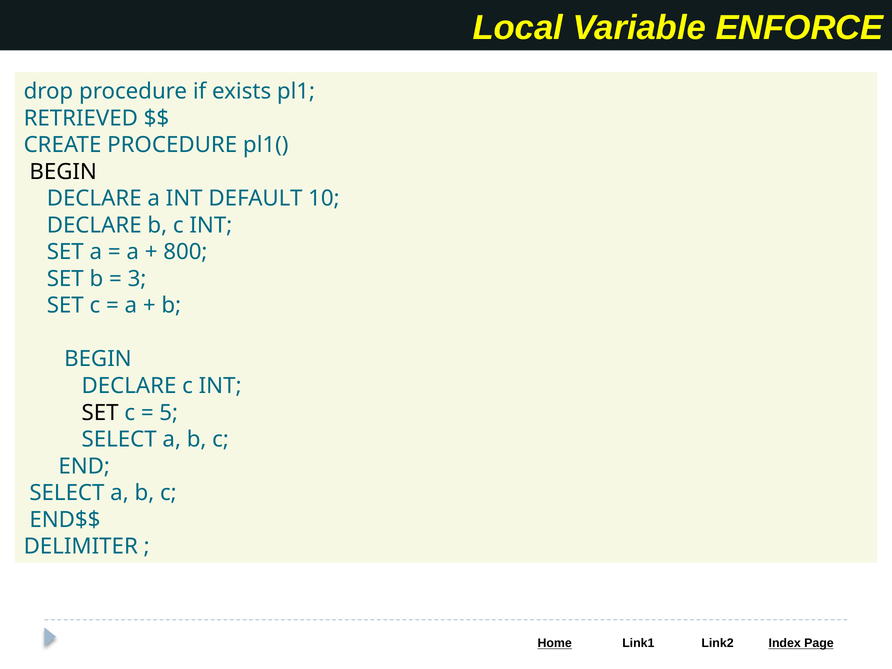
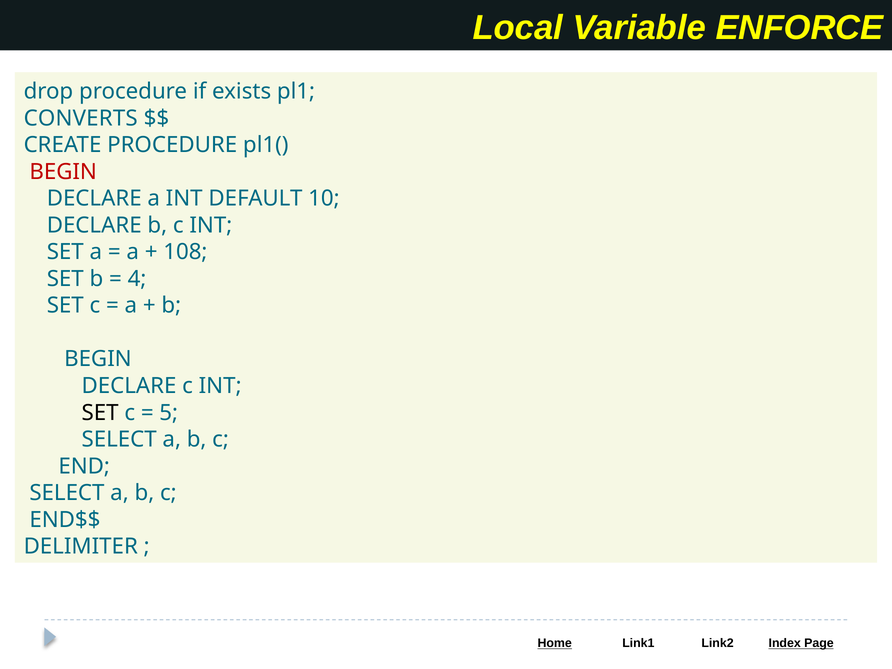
RETRIEVED: RETRIEVED -> CONVERTS
BEGIN at (63, 172) colour: black -> red
800: 800 -> 108
3: 3 -> 4
